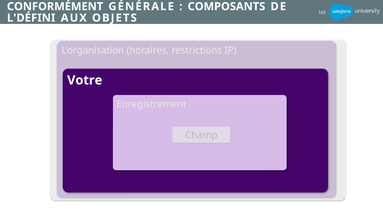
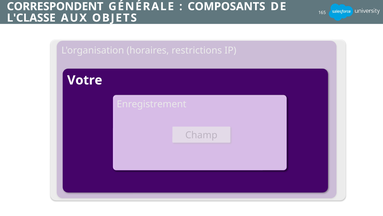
CONFORMÉMENT: CONFORMÉMENT -> CORRESPONDENT
L'DÉFINI: L'DÉFINI -> L'CLASSE
